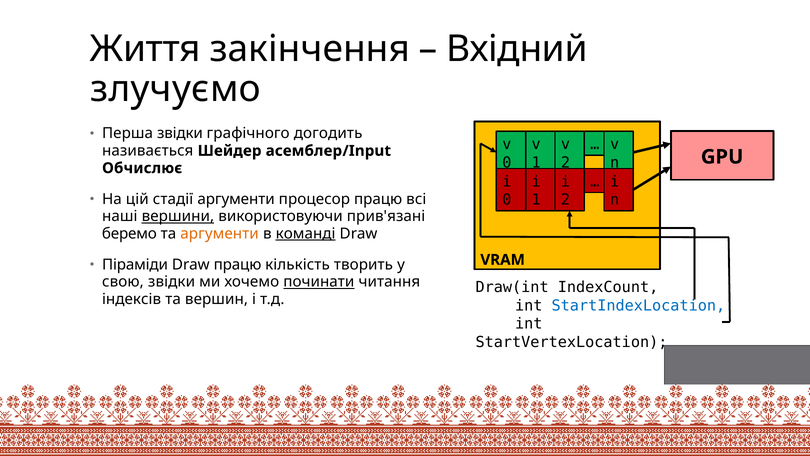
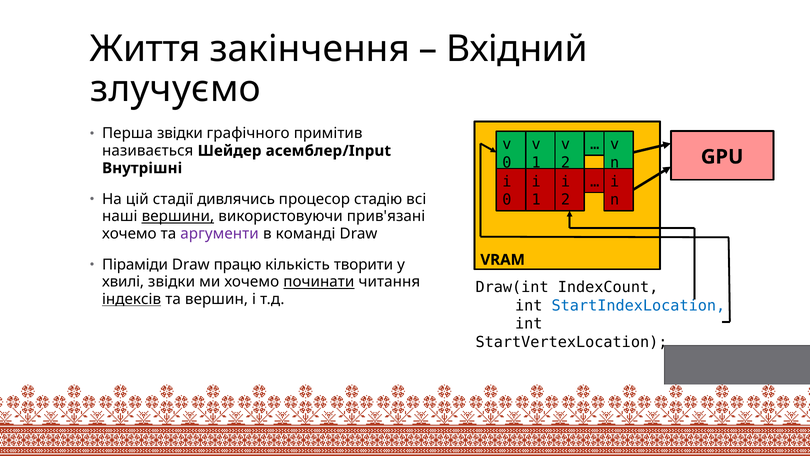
догодить: догодить -> примітив
Обчислює: Обчислює -> Внутрішні
стадії аргументи: аргументи -> дивлячись
процесор працю: працю -> стадію
беремо at (129, 233): беремо -> хочемо
аргументи at (220, 233) colour: orange -> purple
команді underline: present -> none
творить: творить -> творити
свою: свою -> хвилі
індексів underline: none -> present
